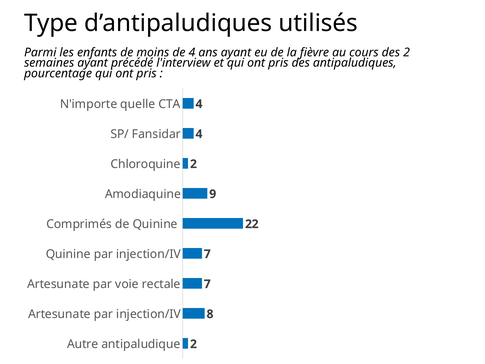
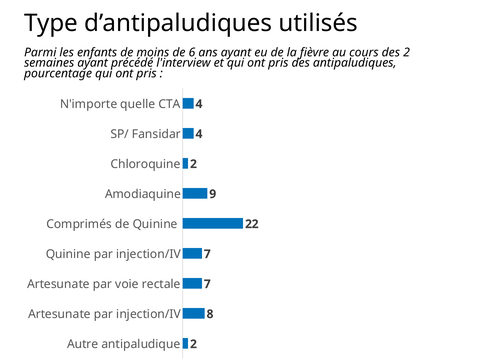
de 4: 4 -> 6
